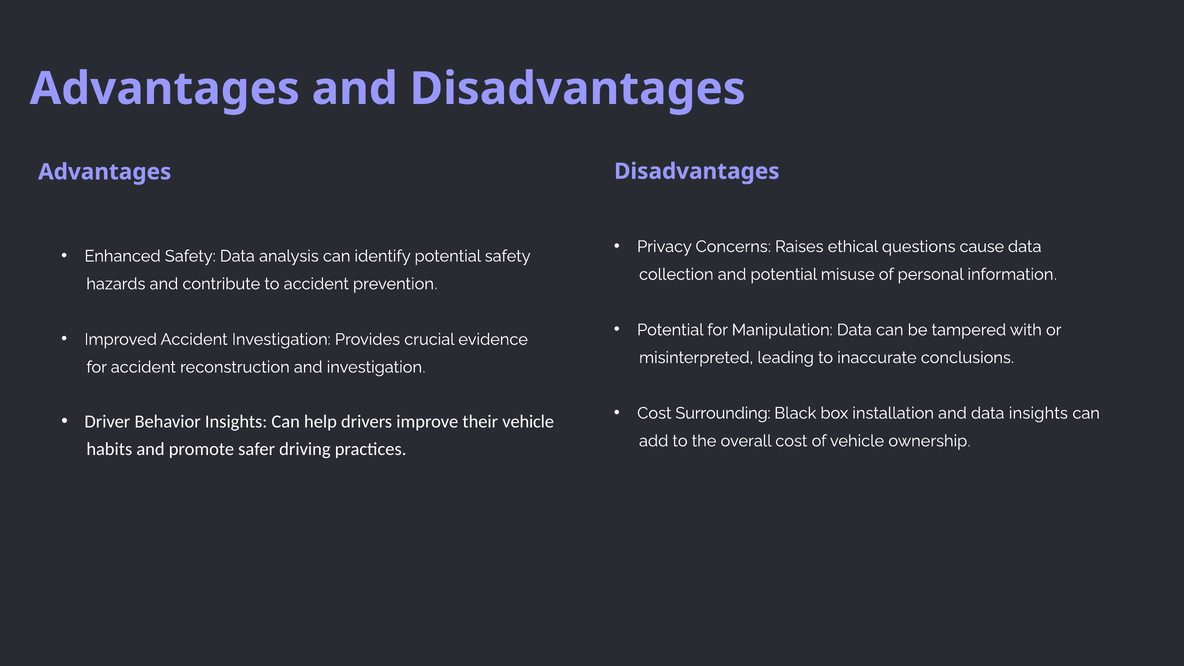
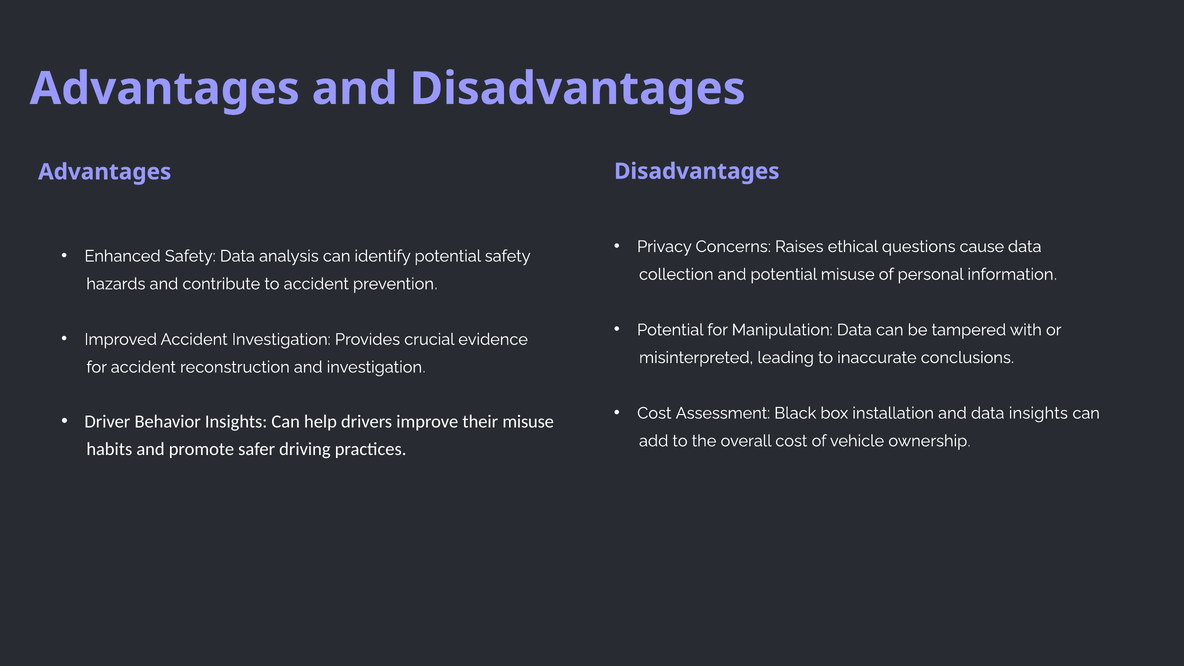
Surrounding: Surrounding -> Assessment
their vehicle: vehicle -> misuse
